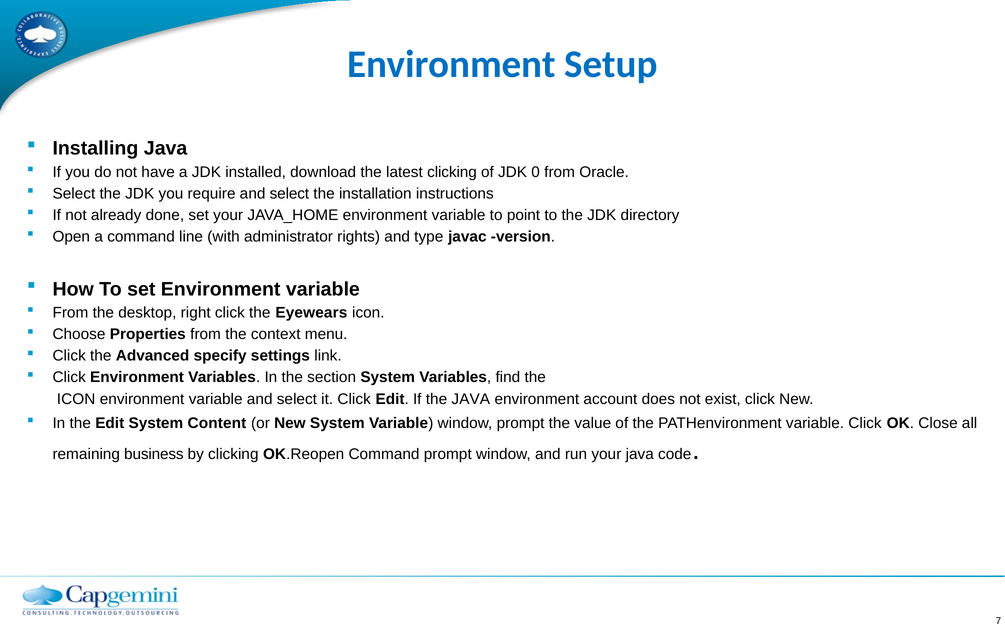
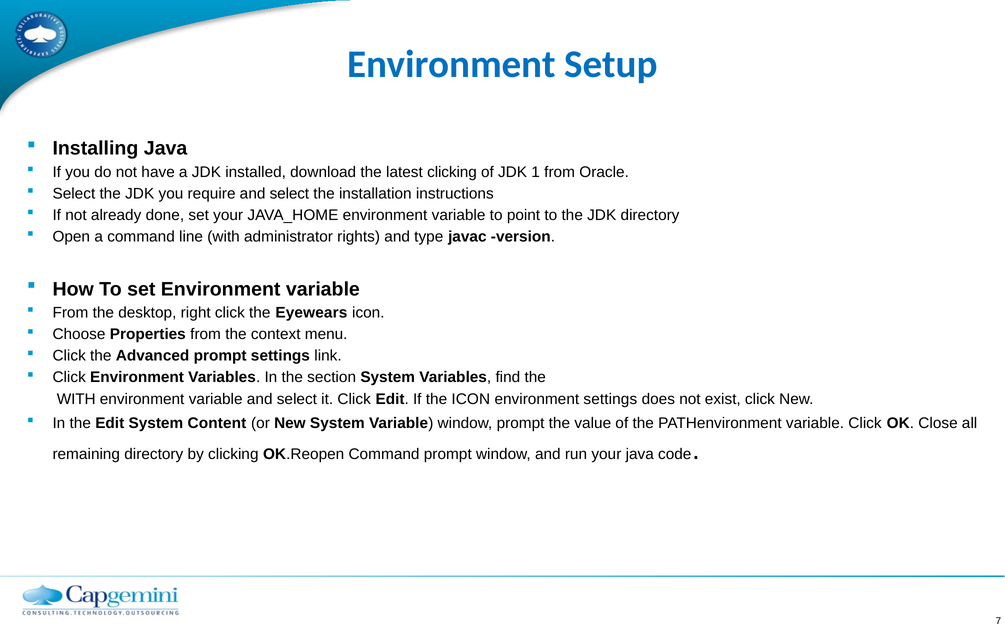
0: 0 -> 1
Advanced specify: specify -> prompt
ICON at (76, 399): ICON -> WITH
the JAVA: JAVA -> ICON
environment account: account -> settings
remaining business: business -> directory
